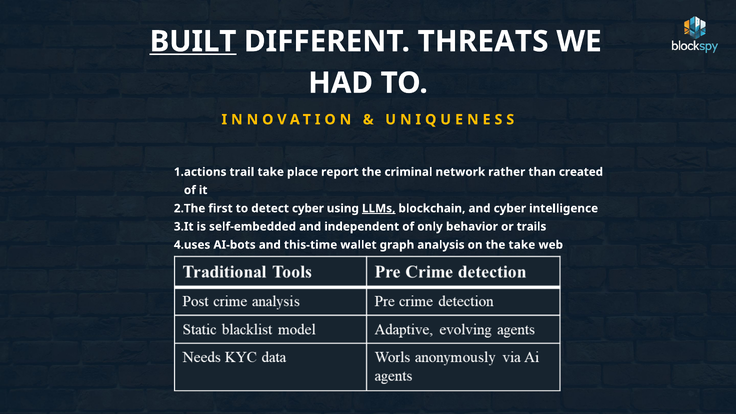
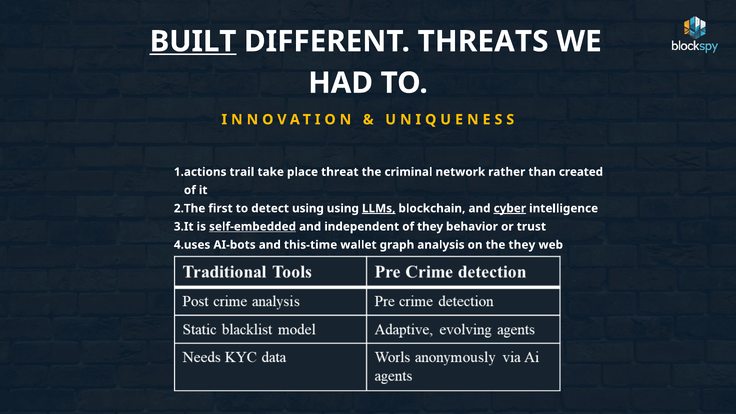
report: report -> threat
detect cyber: cyber -> using
cyber at (510, 208) underline: none -> present
self-embedded underline: none -> present
of only: only -> they
trails: trails -> trust
the take: take -> they
